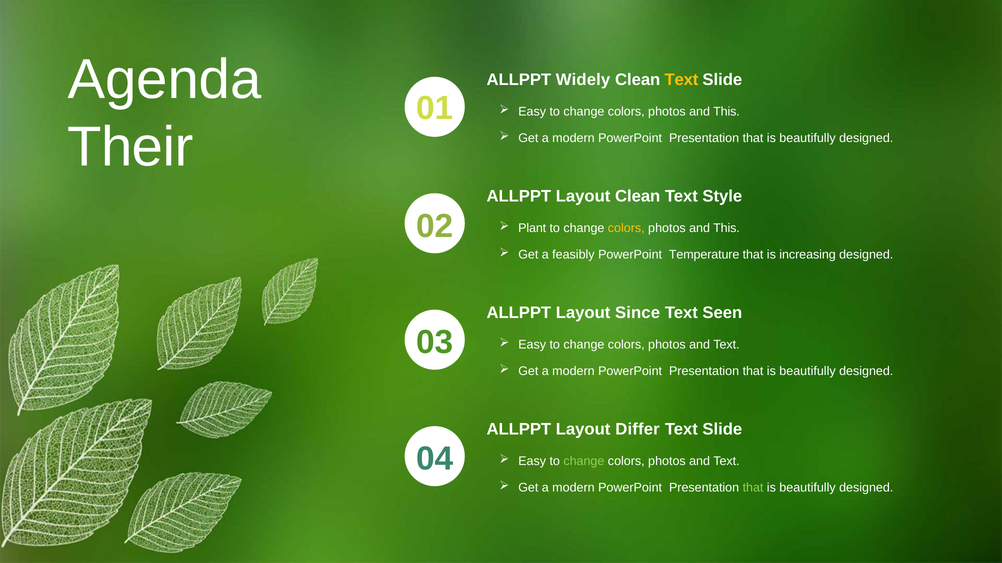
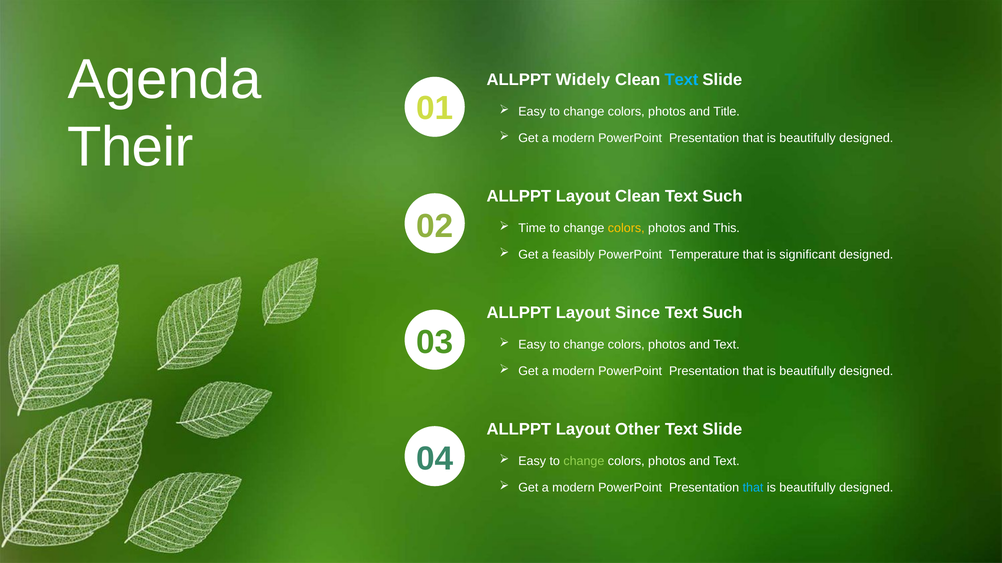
Text at (681, 80) colour: yellow -> light blue
This at (726, 112): This -> Title
Clean Text Style: Style -> Such
Plant: Plant -> Time
increasing: increasing -> significant
Seen at (722, 313): Seen -> Such
Differ: Differ -> Other
that at (753, 488) colour: light green -> light blue
